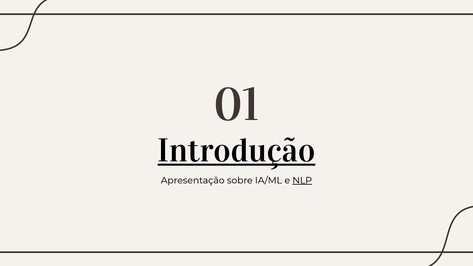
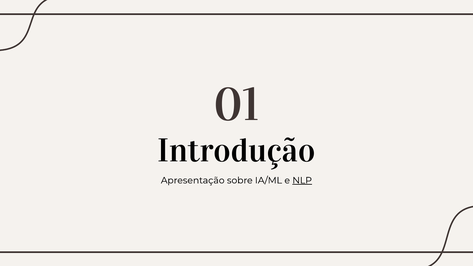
Introdução underline: present -> none
